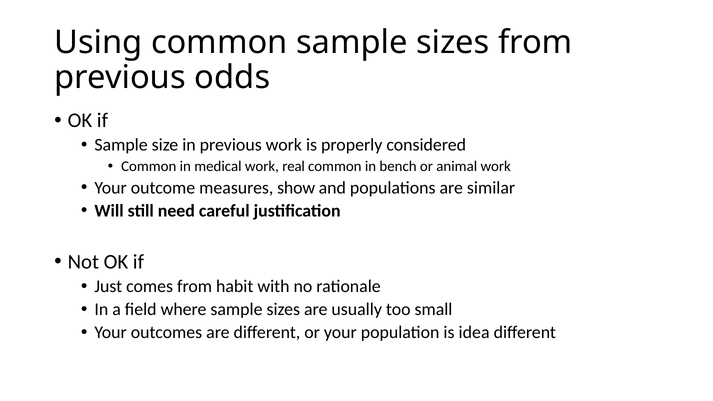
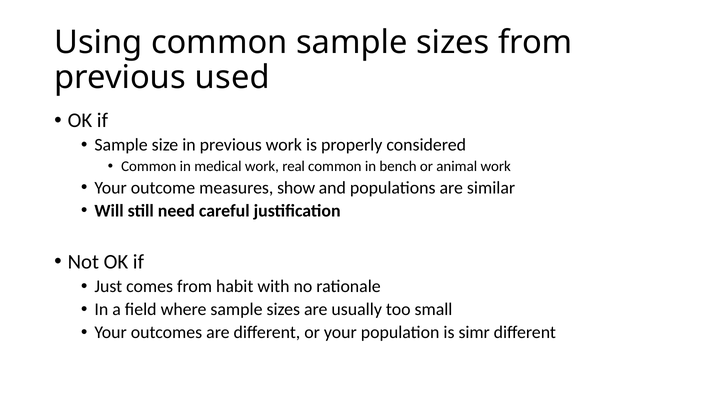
odds: odds -> used
idea: idea -> simr
